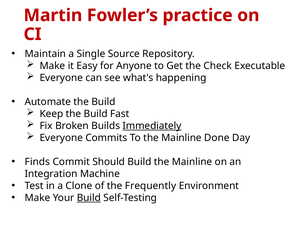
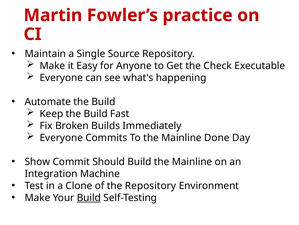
Immediately underline: present -> none
Finds: Finds -> Show
the Frequently: Frequently -> Repository
